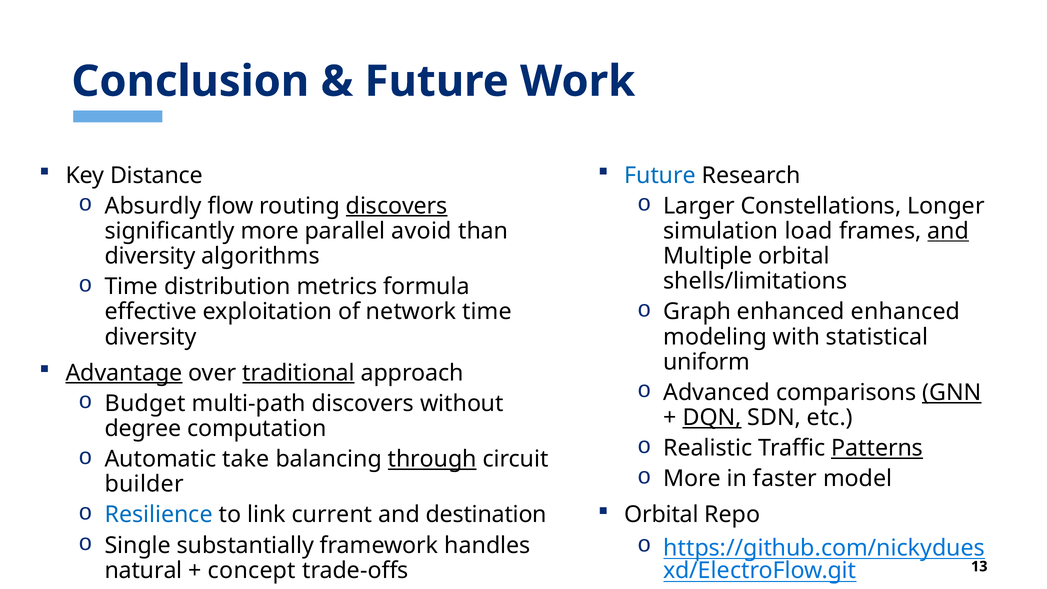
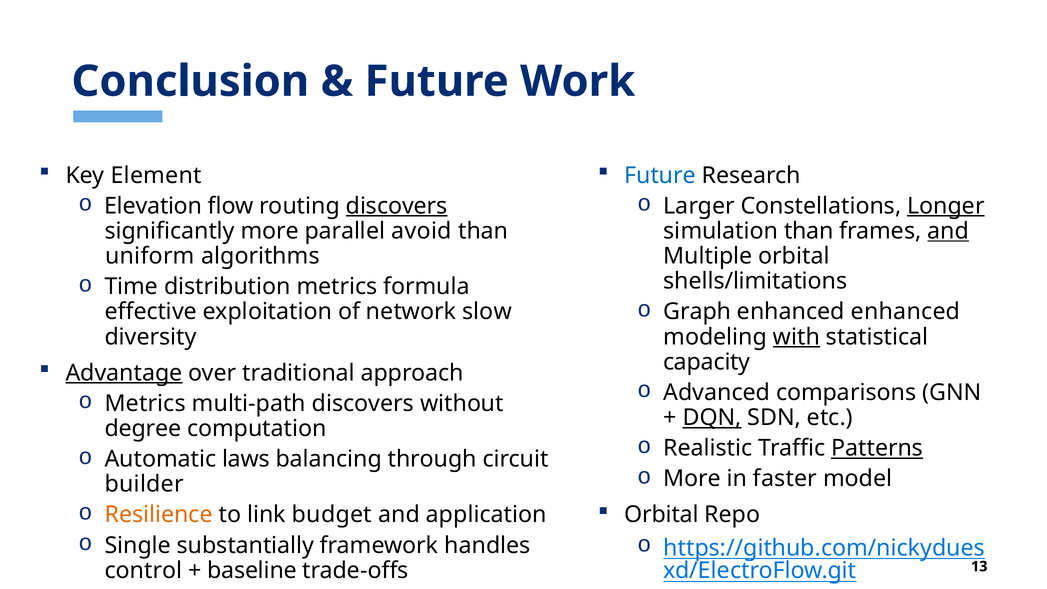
Distance: Distance -> Element
Absurdly: Absurdly -> Elevation
Longer underline: none -> present
simulation load: load -> than
diversity at (150, 256): diversity -> uniform
network time: time -> slow
with underline: none -> present
uniform: uniform -> capacity
traditional underline: present -> none
GNN underline: present -> none
Budget at (145, 403): Budget -> Metrics
take: take -> laws
through underline: present -> none
Resilience colour: blue -> orange
current: current -> budget
destination: destination -> application
natural: natural -> control
concept: concept -> baseline
